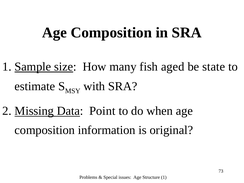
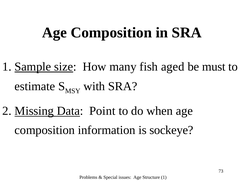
state: state -> must
original: original -> sockeye
